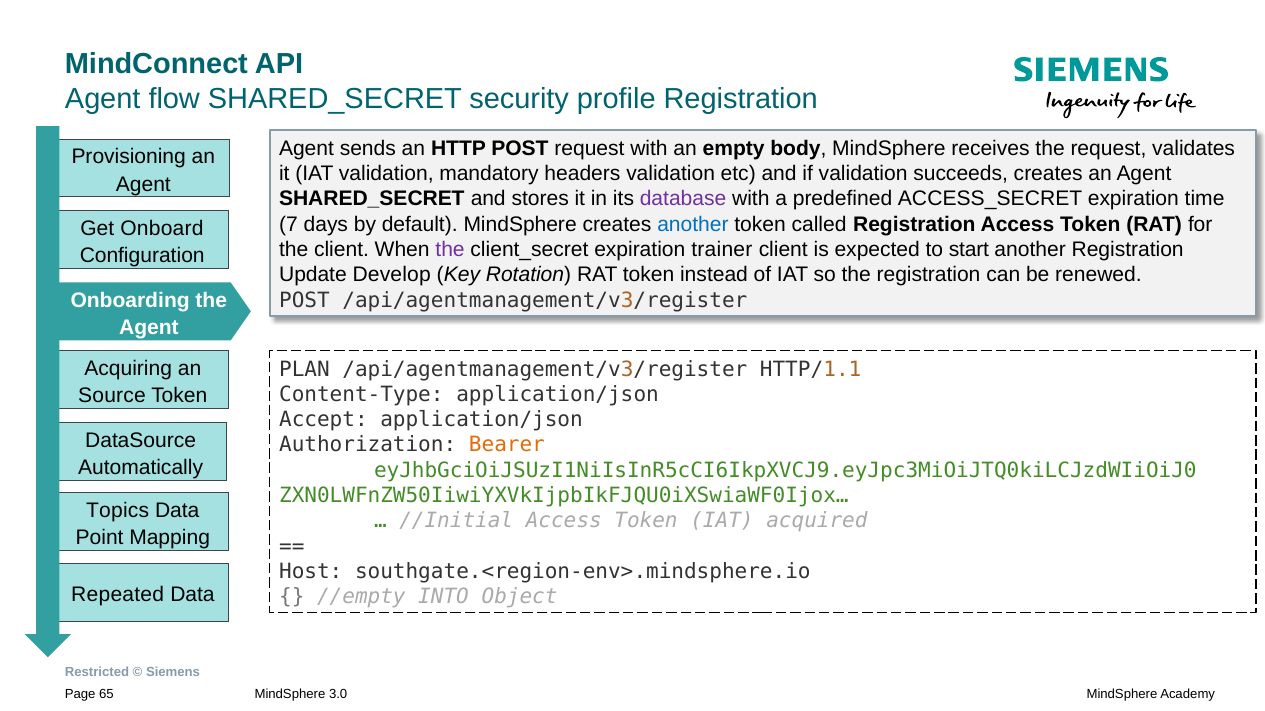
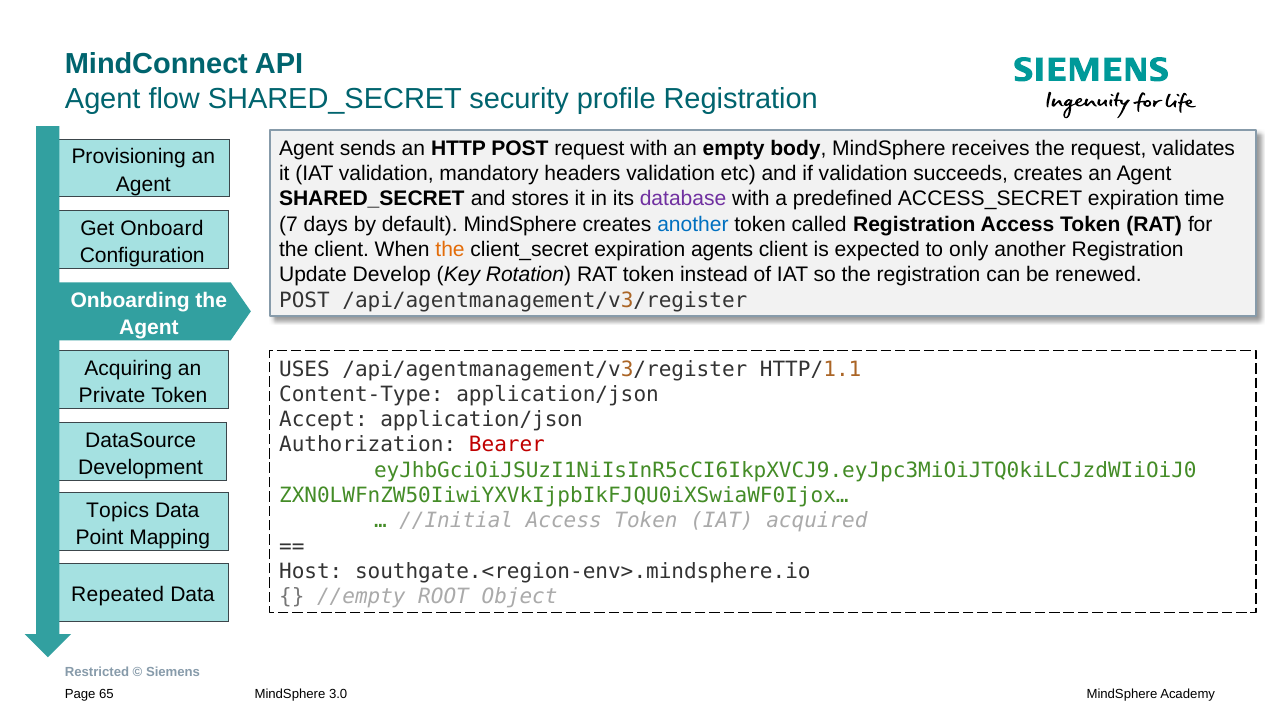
the at (450, 250) colour: purple -> orange
trainer: trainer -> agents
start: start -> only
PLAN: PLAN -> USES
Source: Source -> Private
Bearer colour: orange -> red
Automatically: Automatically -> Development
INTO: INTO -> ROOT
